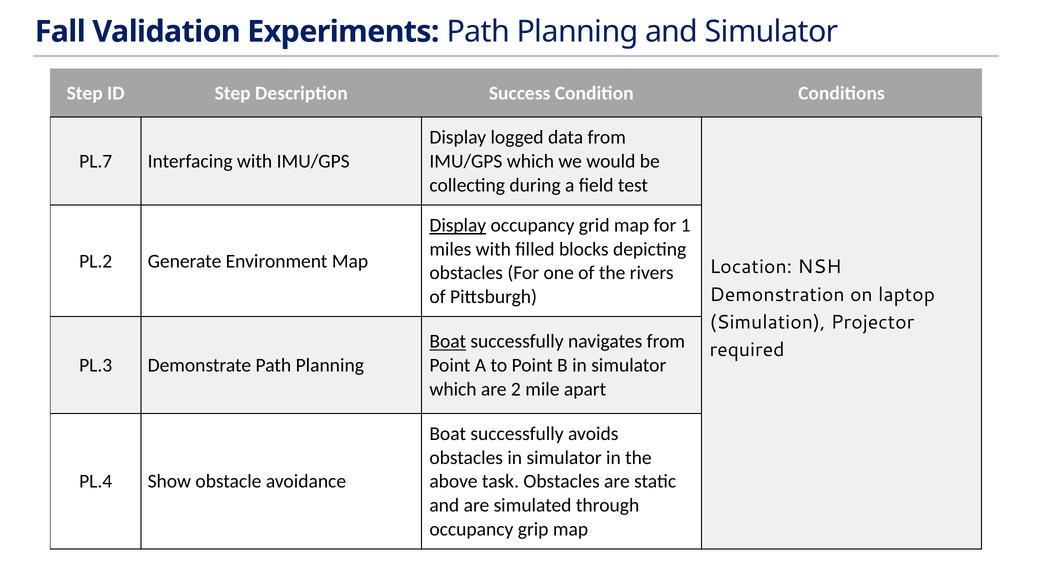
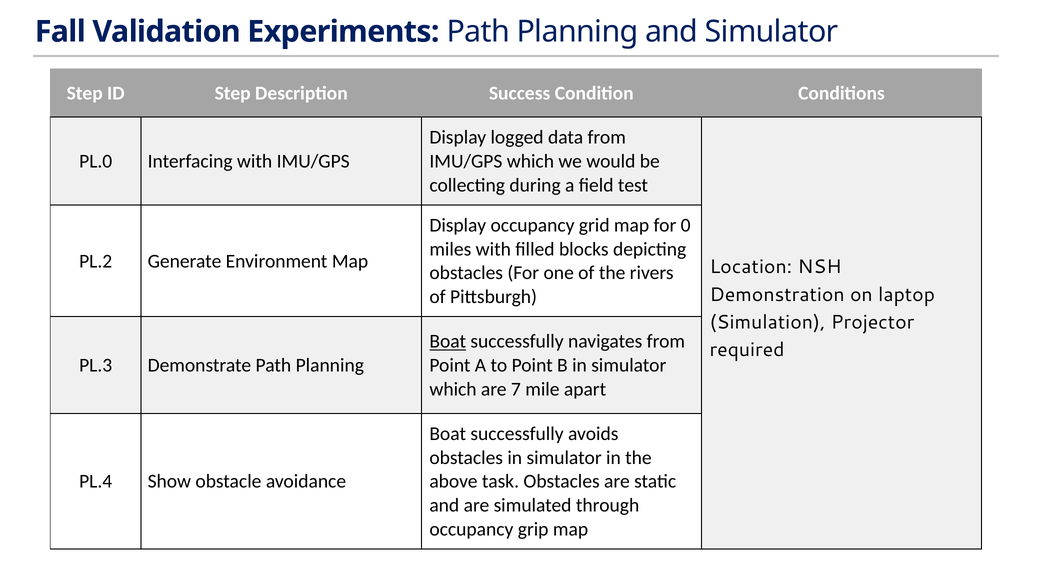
PL.7: PL.7 -> PL.0
Display at (458, 225) underline: present -> none
1: 1 -> 0
2: 2 -> 7
